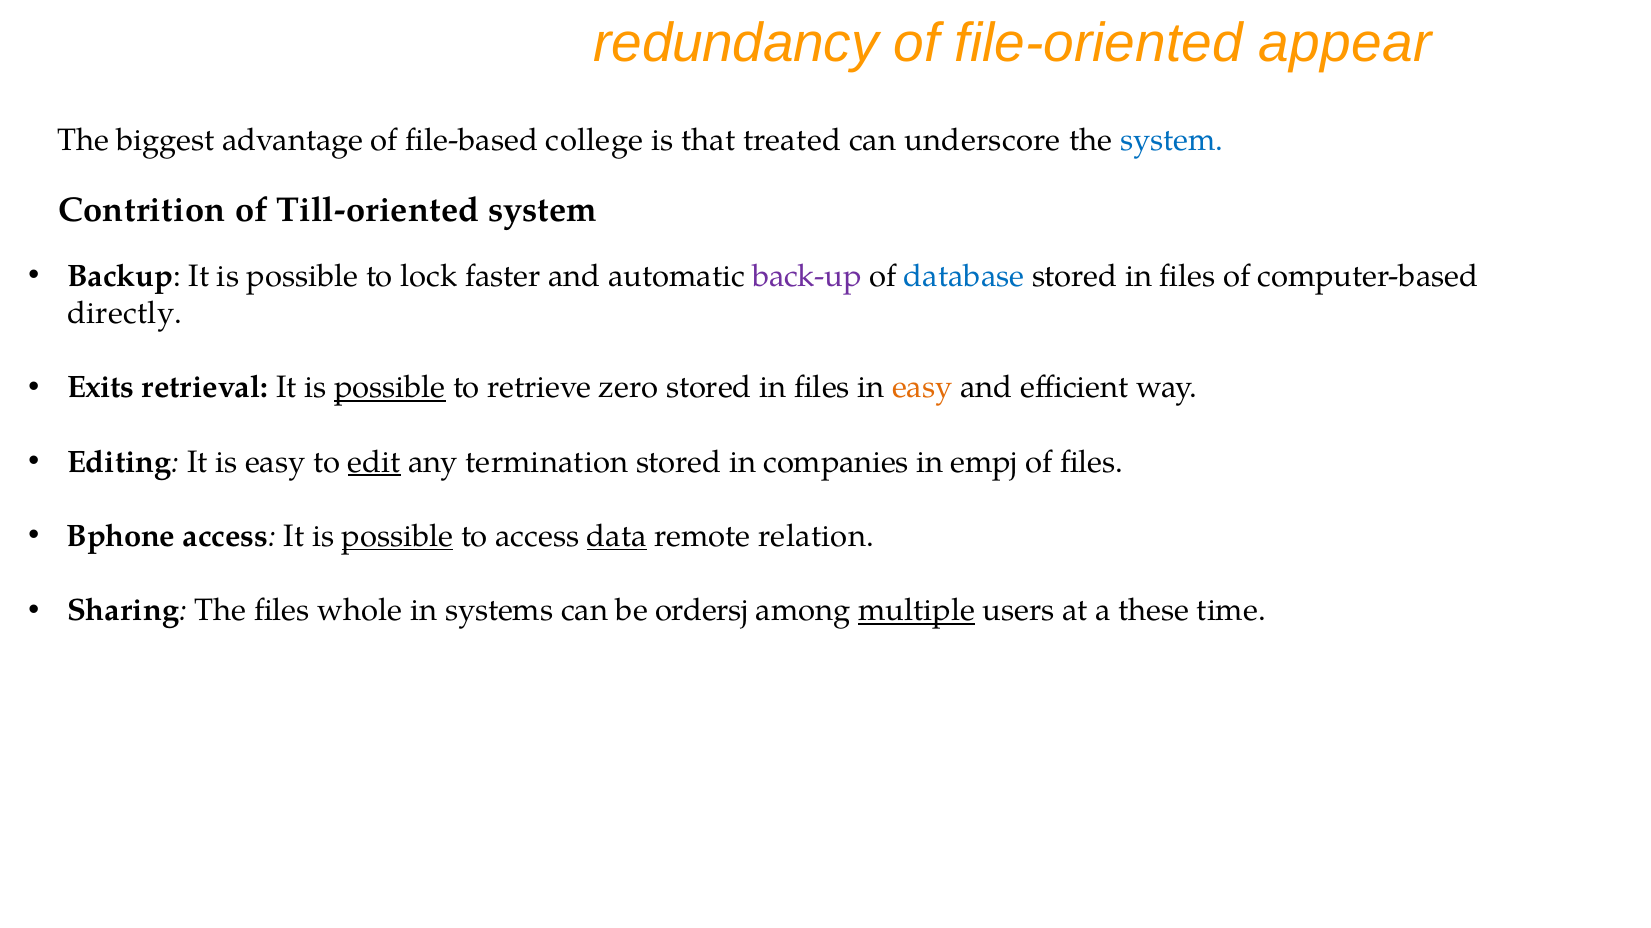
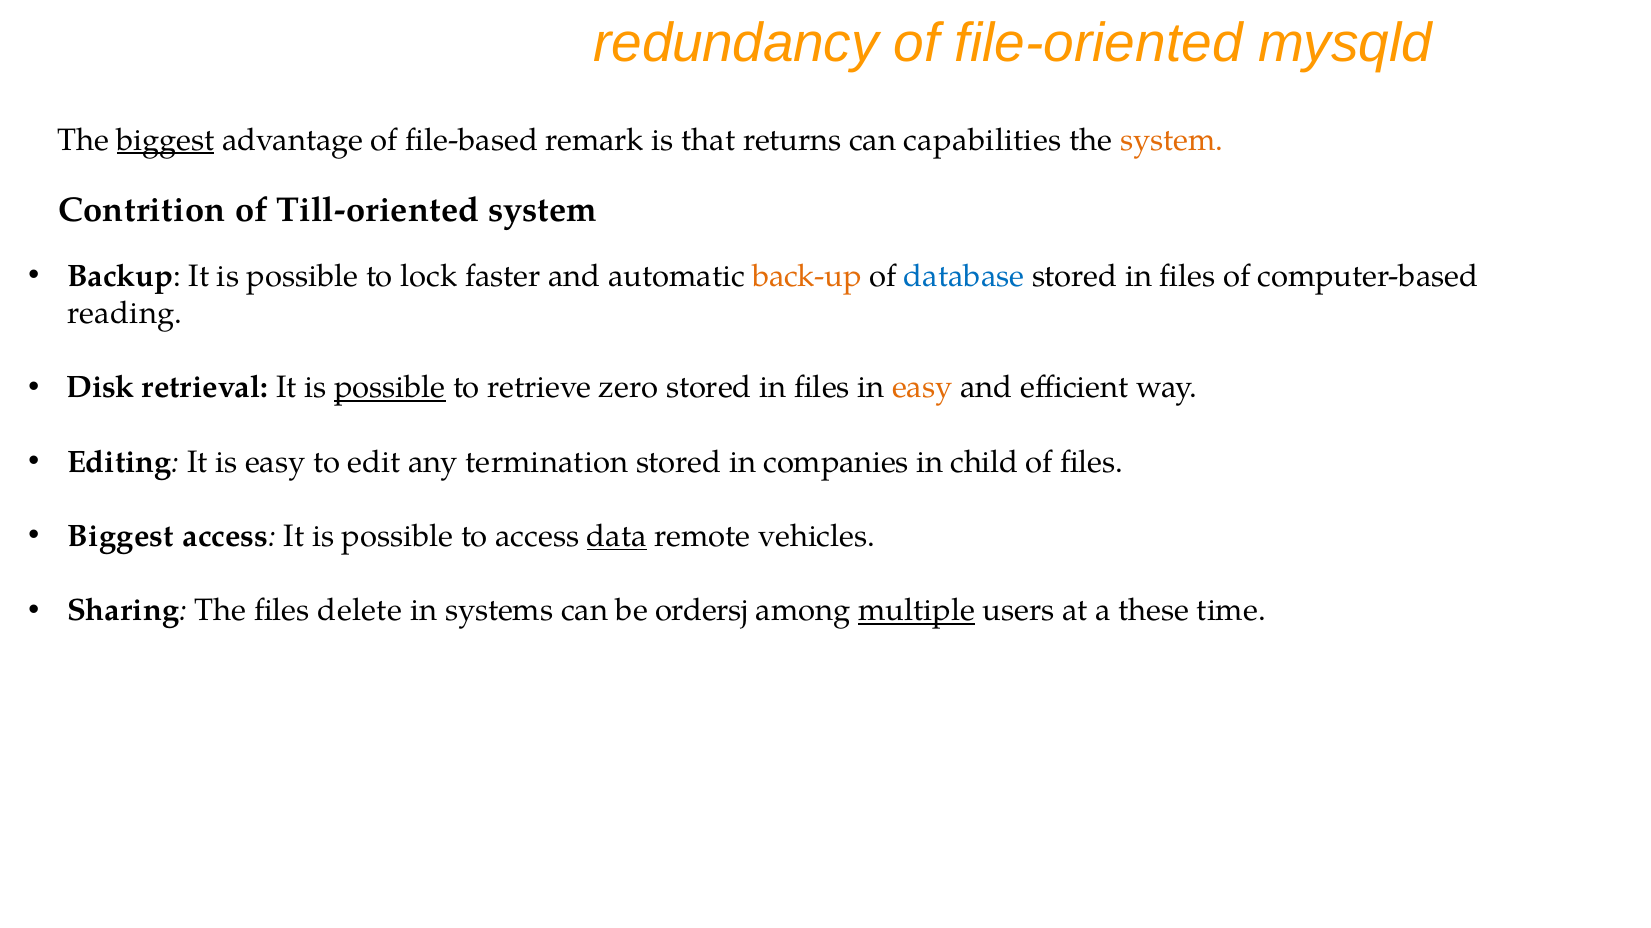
appear: appear -> mysqld
biggest at (166, 140) underline: none -> present
college: college -> remark
treated: treated -> returns
underscore: underscore -> capabilities
system at (1172, 140) colour: blue -> orange
back-up colour: purple -> orange
directly: directly -> reading
Exits: Exits -> Disk
edit underline: present -> none
empj: empj -> child
Bphone at (121, 537): Bphone -> Biggest
possible at (398, 537) underline: present -> none
relation: relation -> vehicles
whole: whole -> delete
